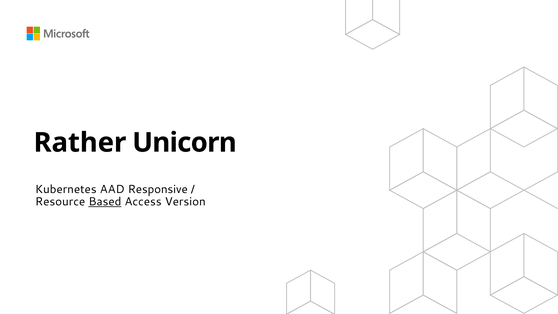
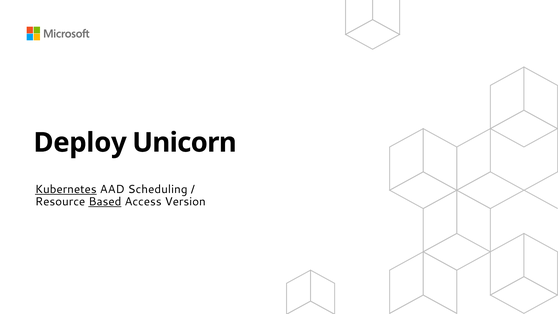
Rather: Rather -> Deploy
Kubernetes underline: none -> present
Responsive: Responsive -> Scheduling
